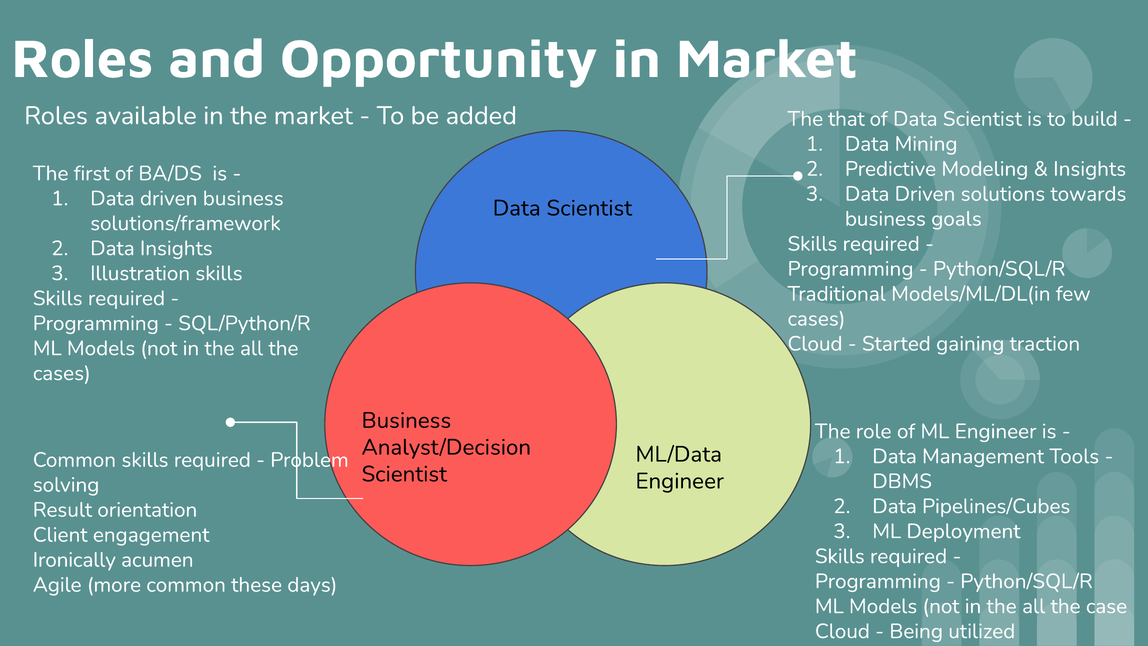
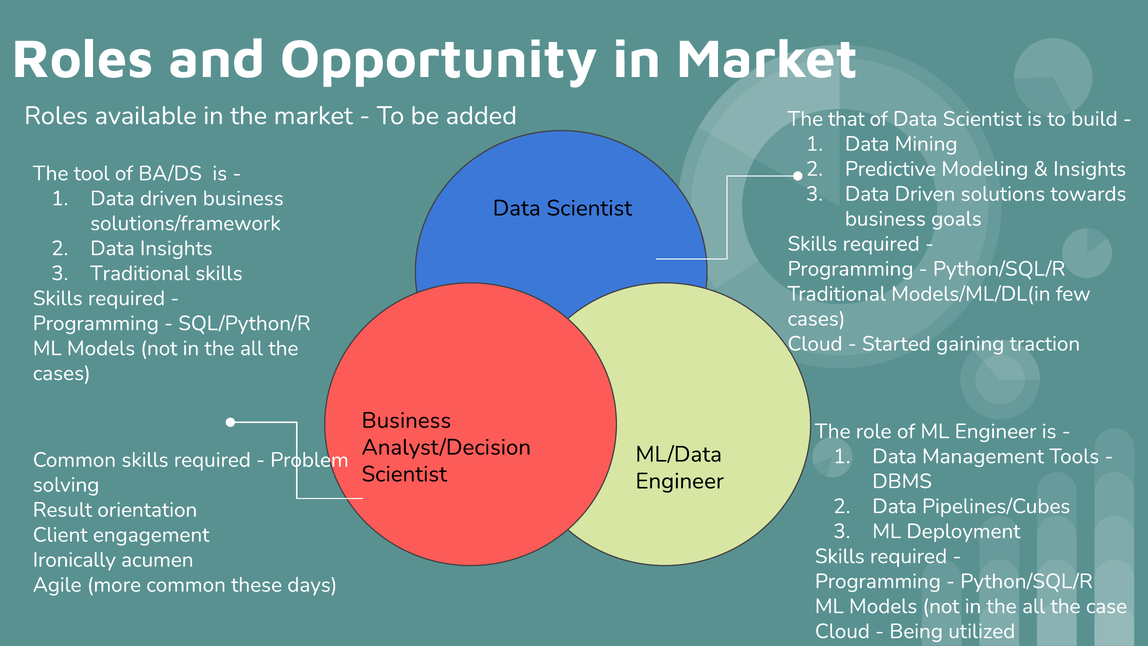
first: first -> tool
Illustration at (140, 273): Illustration -> Traditional
